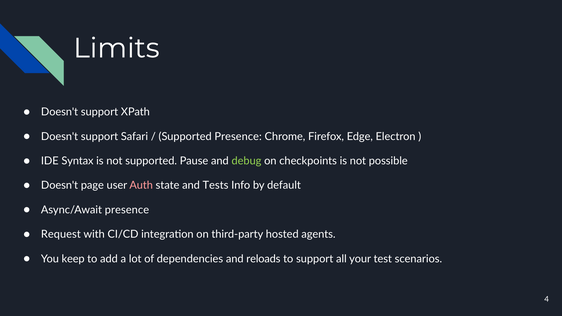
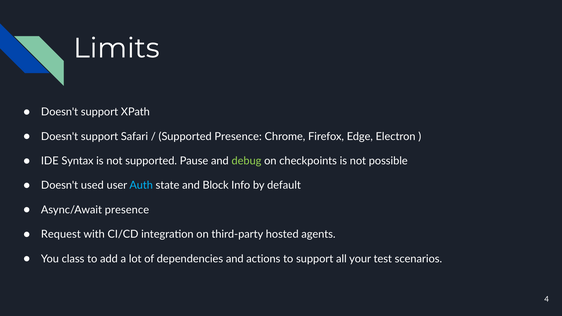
page: page -> used
Auth colour: pink -> light blue
Tests: Tests -> Block
keep: keep -> class
reloads: reloads -> actions
